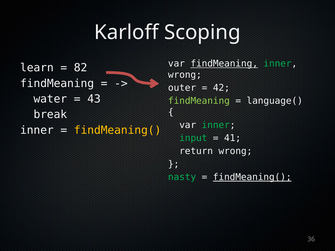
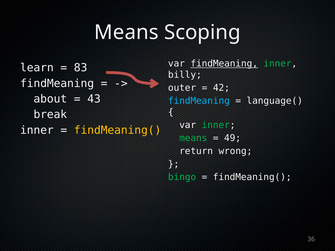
Karloff at (126, 32): Karloff -> Means
82: 82 -> 83
wrong at (185, 75): wrong -> billy
water: water -> about
findMeaning at (199, 101) colour: light green -> light blue
input at (193, 138): input -> means
41: 41 -> 49
nasty: nasty -> bingo
findMeaning( at (252, 177) underline: present -> none
